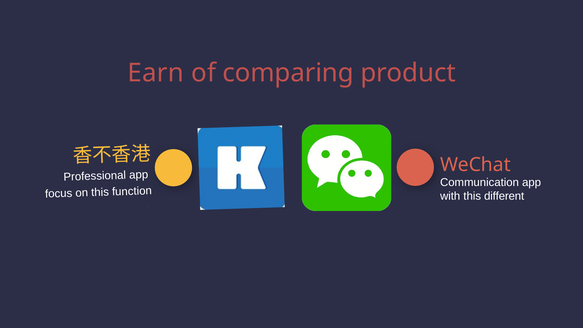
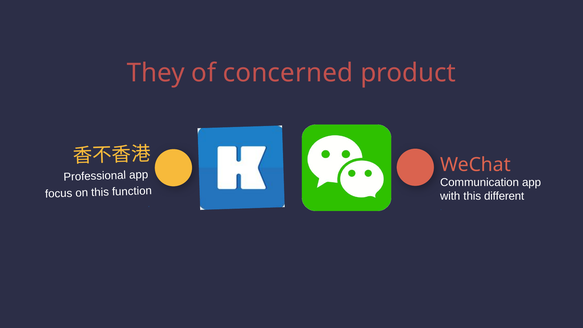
Earn: Earn -> They
comparing: comparing -> concerned
